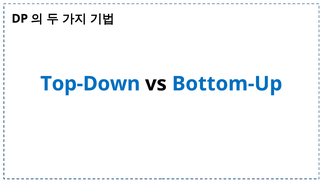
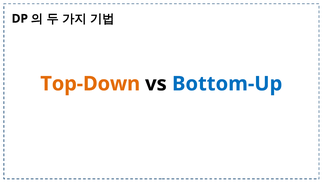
Top-Down colour: blue -> orange
